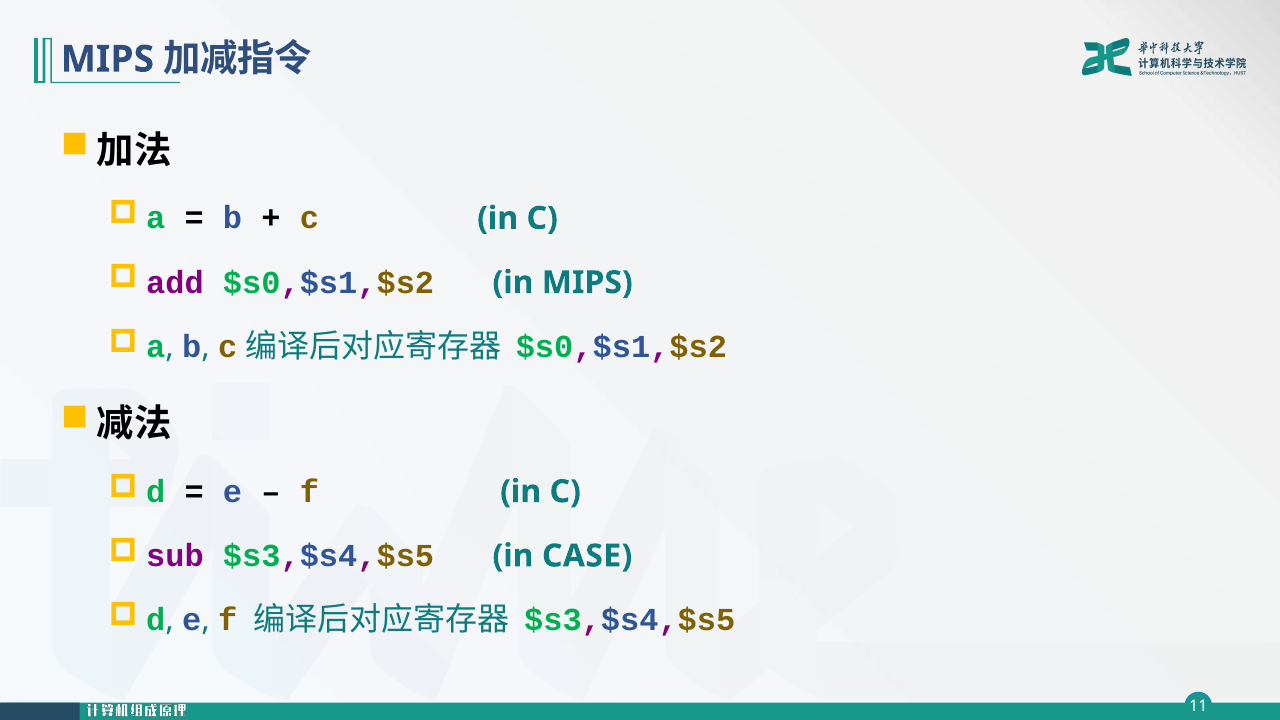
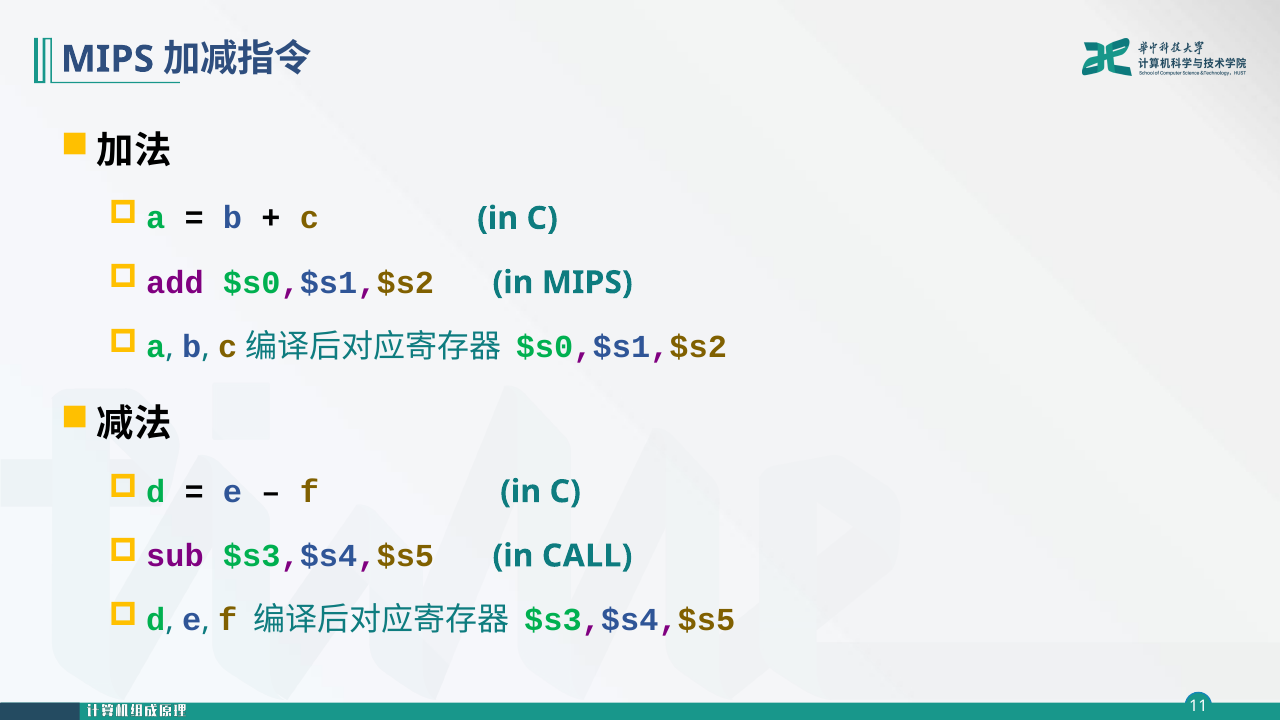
CASE: CASE -> CALL
